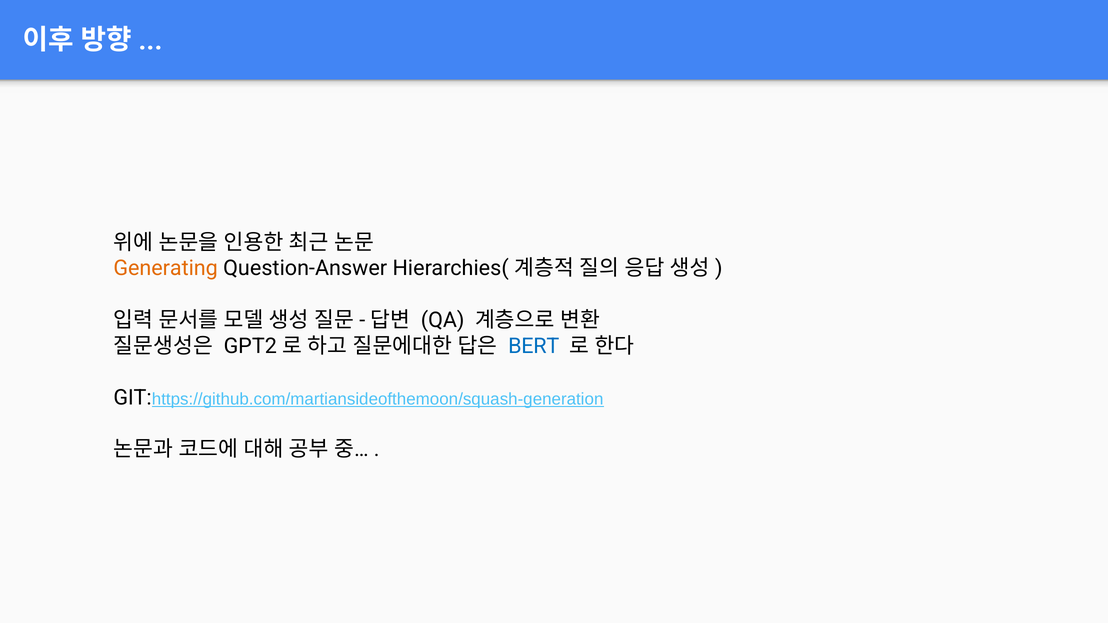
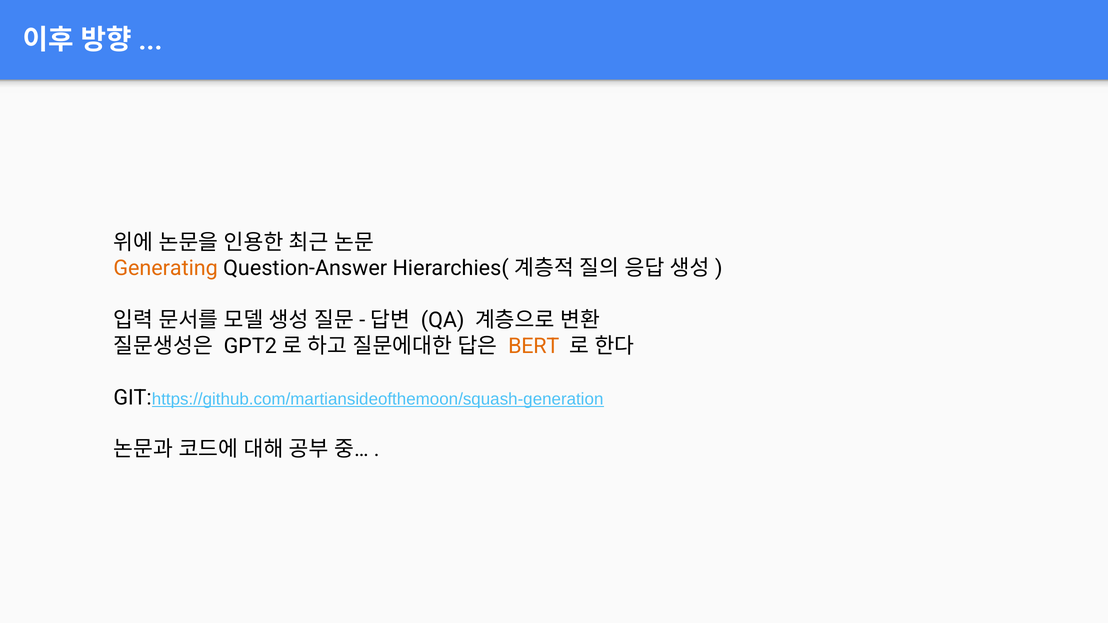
BERT colour: blue -> orange
